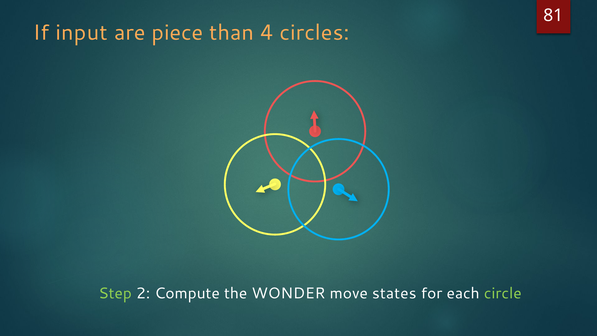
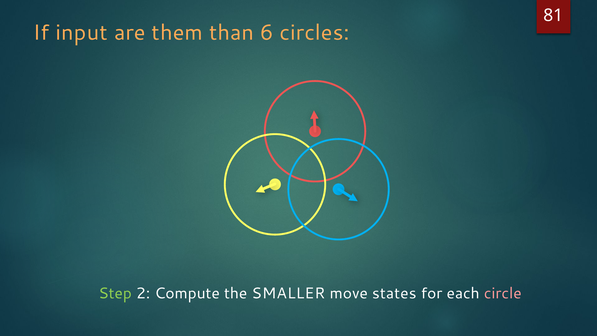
piece: piece -> them
4: 4 -> 6
WONDER: WONDER -> SMALLER
circle colour: light green -> pink
